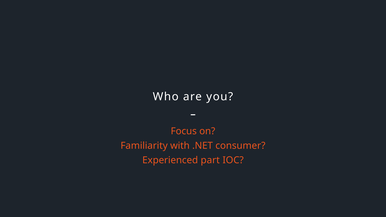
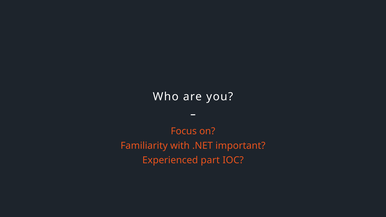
consumer: consumer -> important
